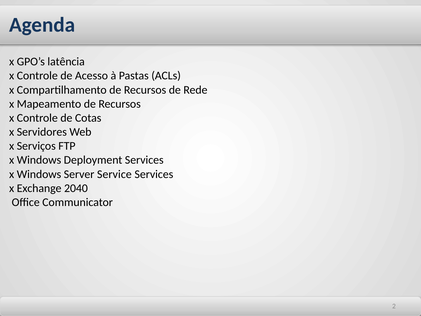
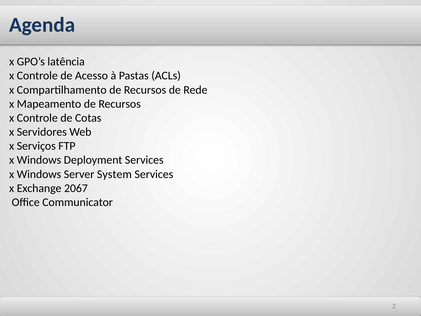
Service: Service -> System
2040: 2040 -> 2067
